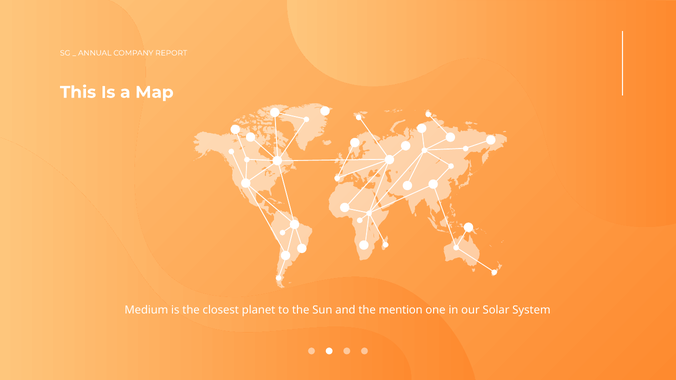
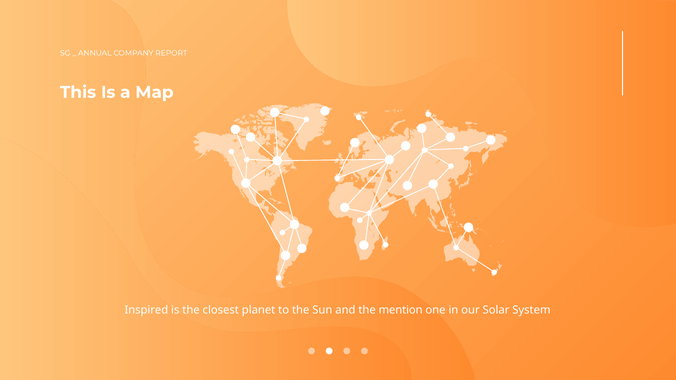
Medium: Medium -> Inspired
